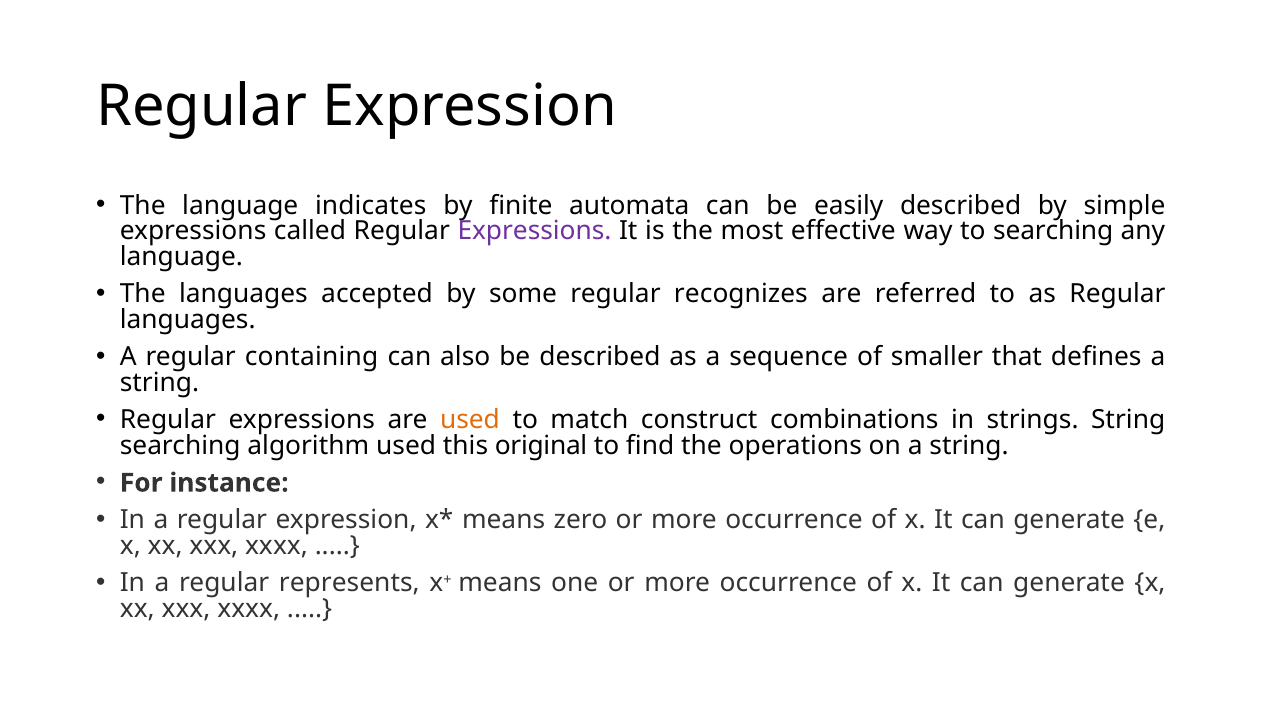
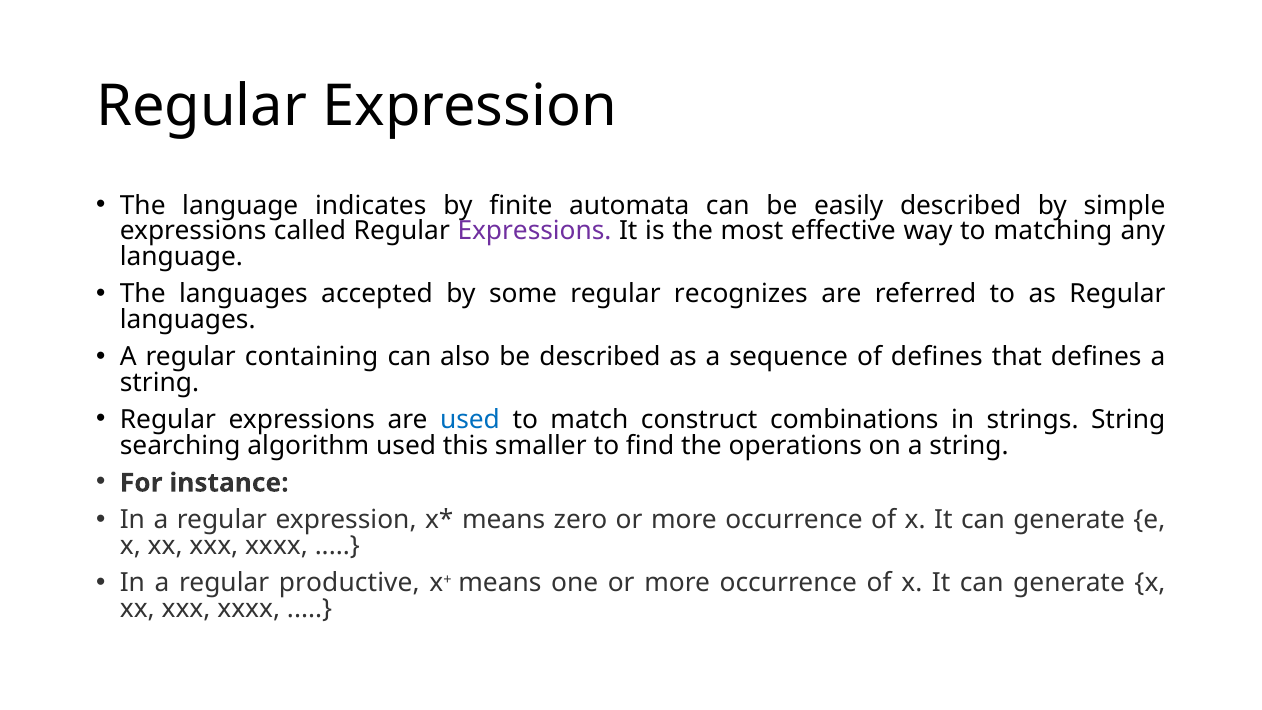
to searching: searching -> matching
of smaller: smaller -> defines
used at (470, 420) colour: orange -> blue
original: original -> smaller
represents: represents -> productive
